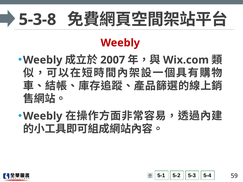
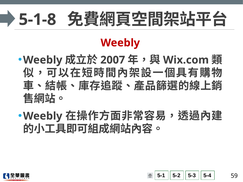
5-3-8: 5-3-8 -> 5-1-8
